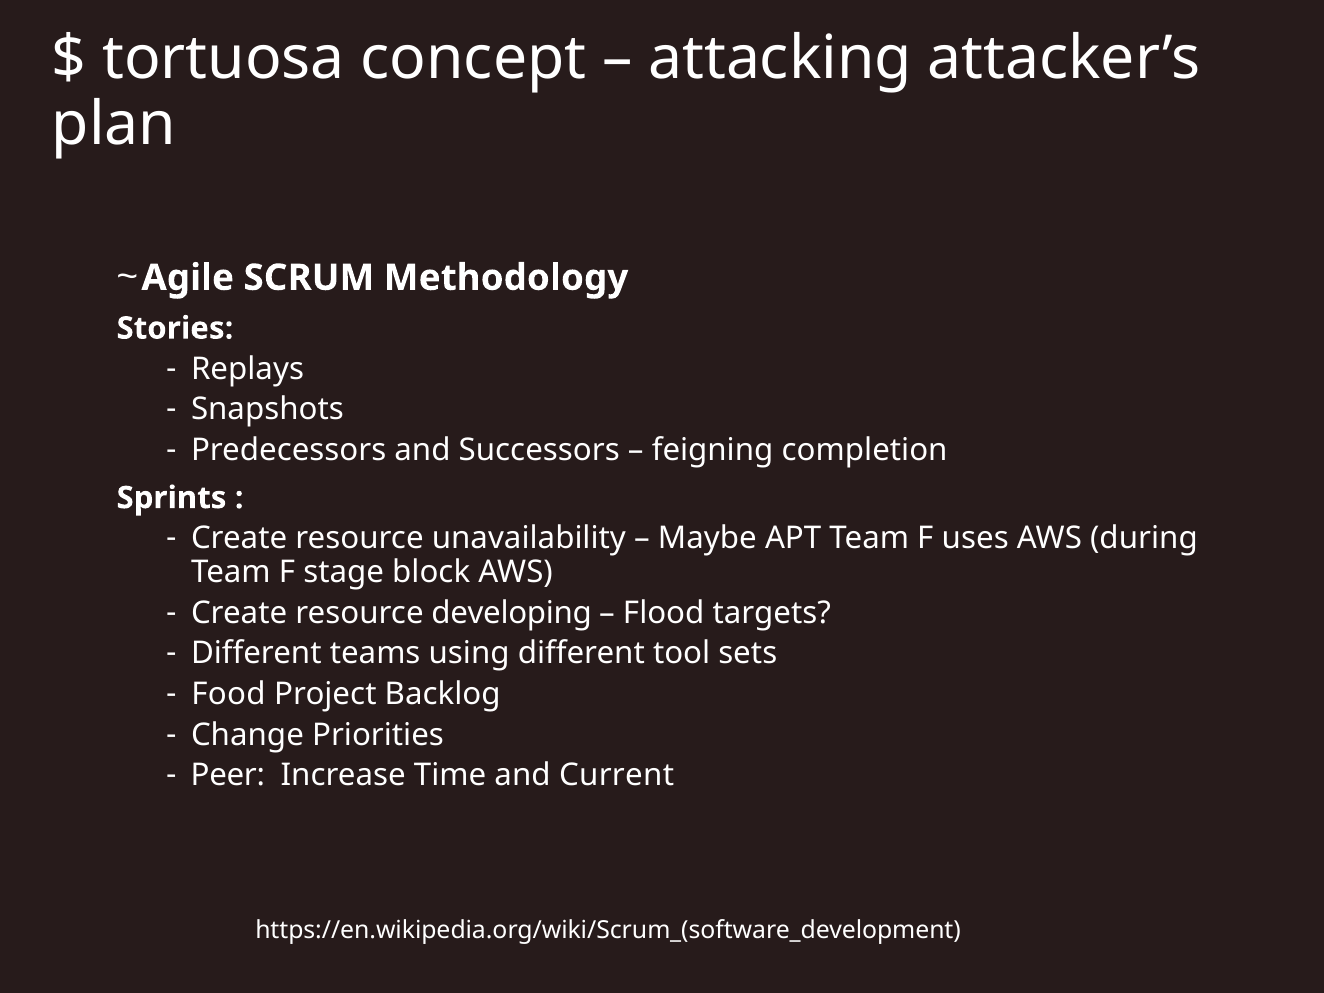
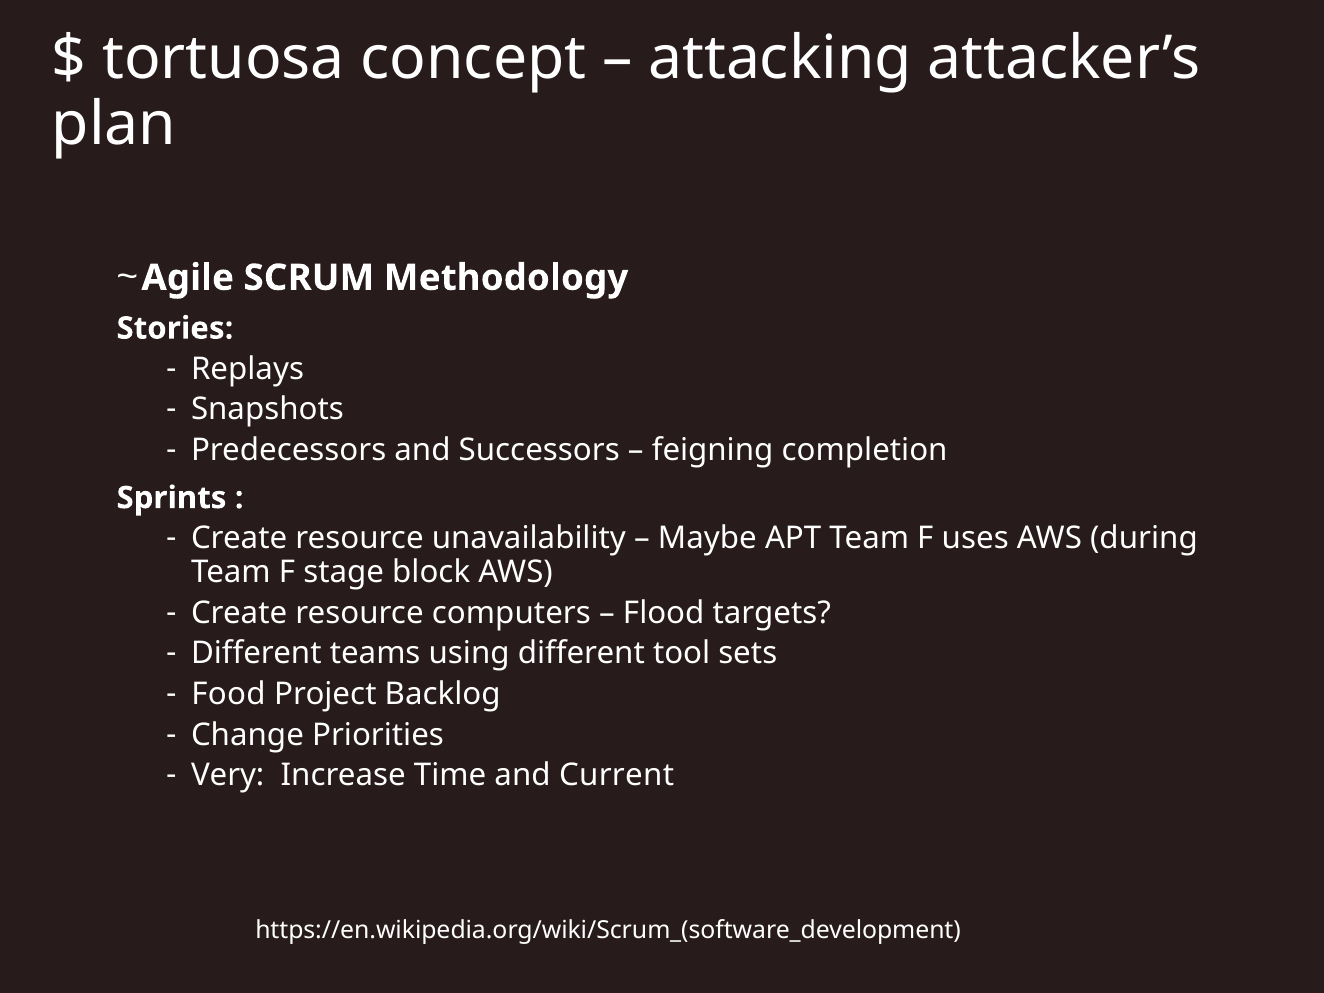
developing: developing -> computers
Peer: Peer -> Very
